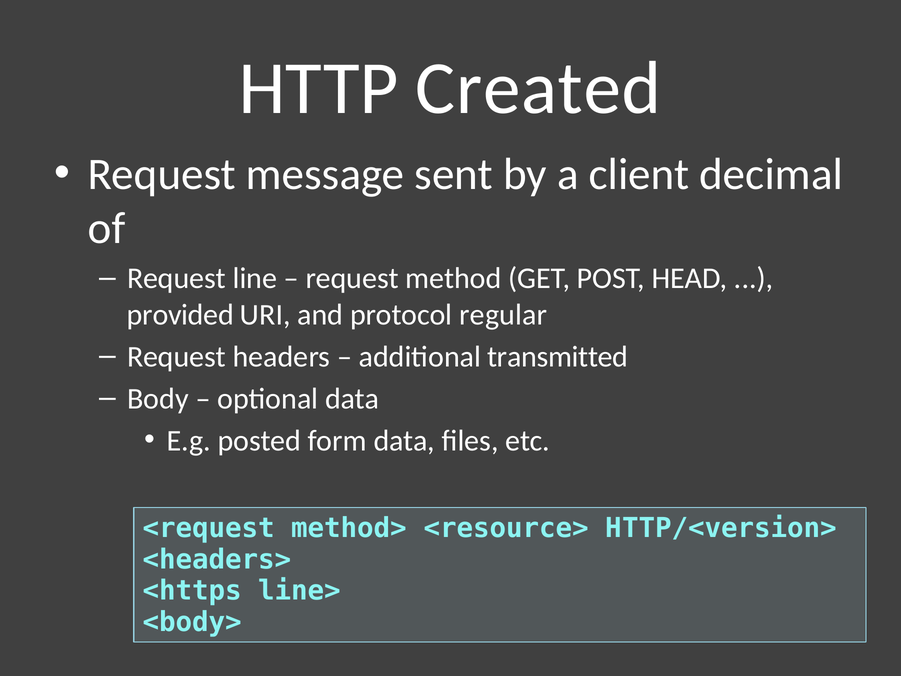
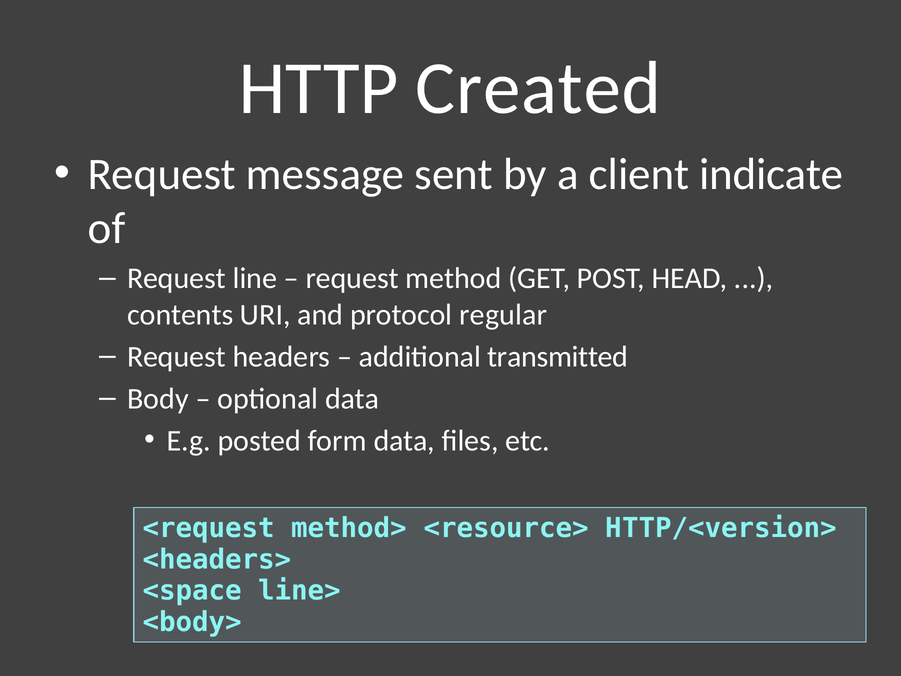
decimal: decimal -> indicate
provided: provided -> contents
<https: <https -> <space
